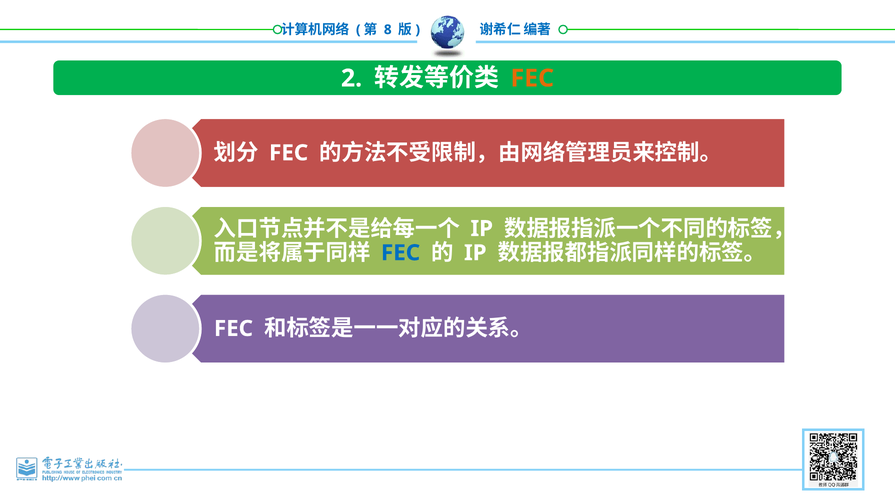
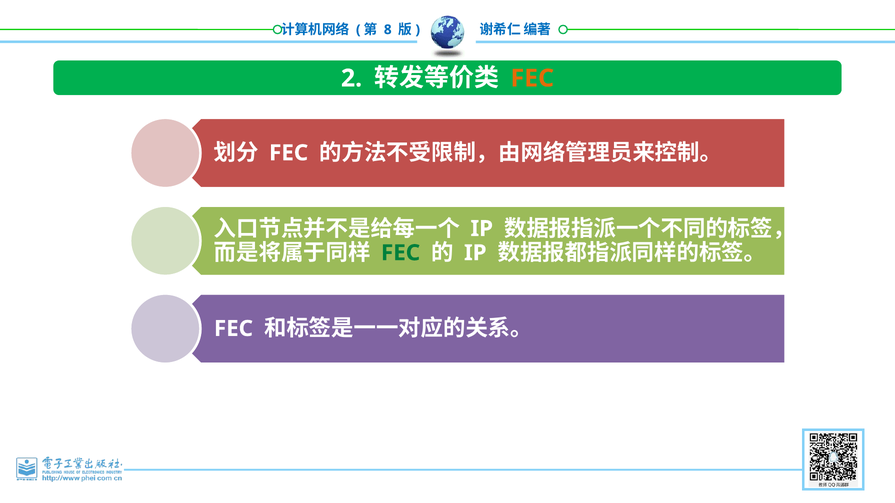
FEC at (401, 253) colour: blue -> green
